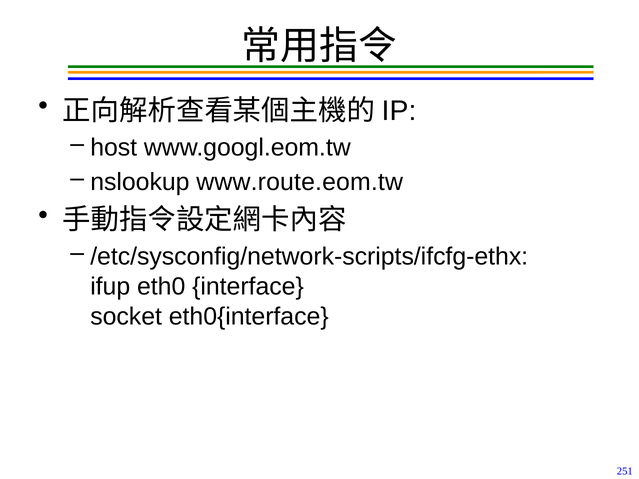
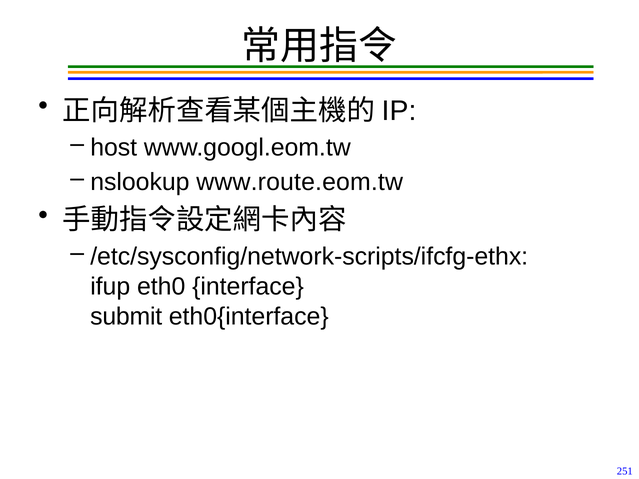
socket: socket -> submit
